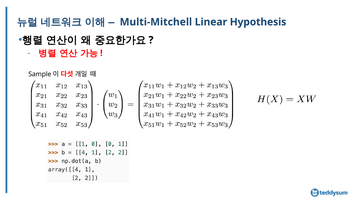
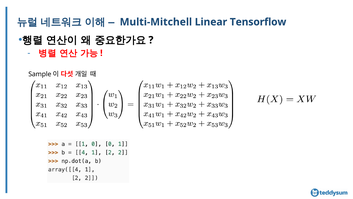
Hypothesis: Hypothesis -> Tensorflow
